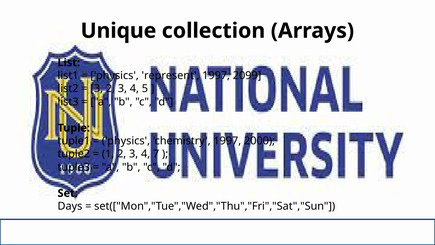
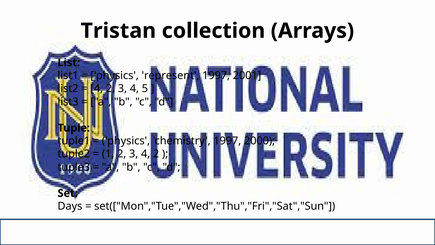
Unique: Unique -> Tristan
2099: 2099 -> 2001
3 at (97, 89): 3 -> 4
3 4 7: 7 -> 2
